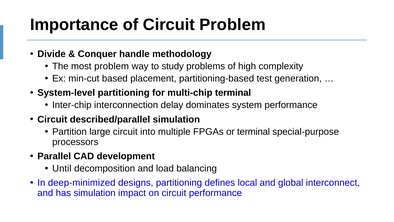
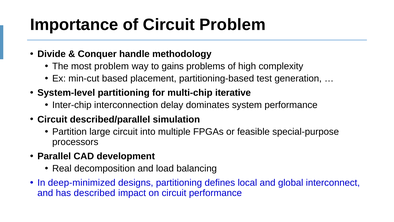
study: study -> gains
multi-chip terminal: terminal -> iterative
or terminal: terminal -> feasible
Until: Until -> Real
has simulation: simulation -> described
